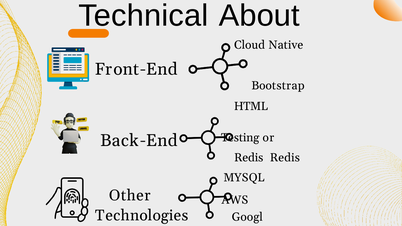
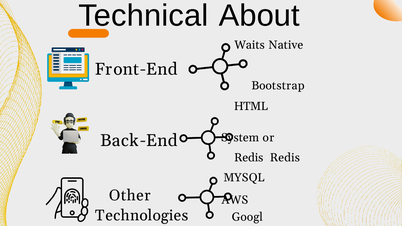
Cloud: Cloud -> Waits
Testing: Testing -> System
